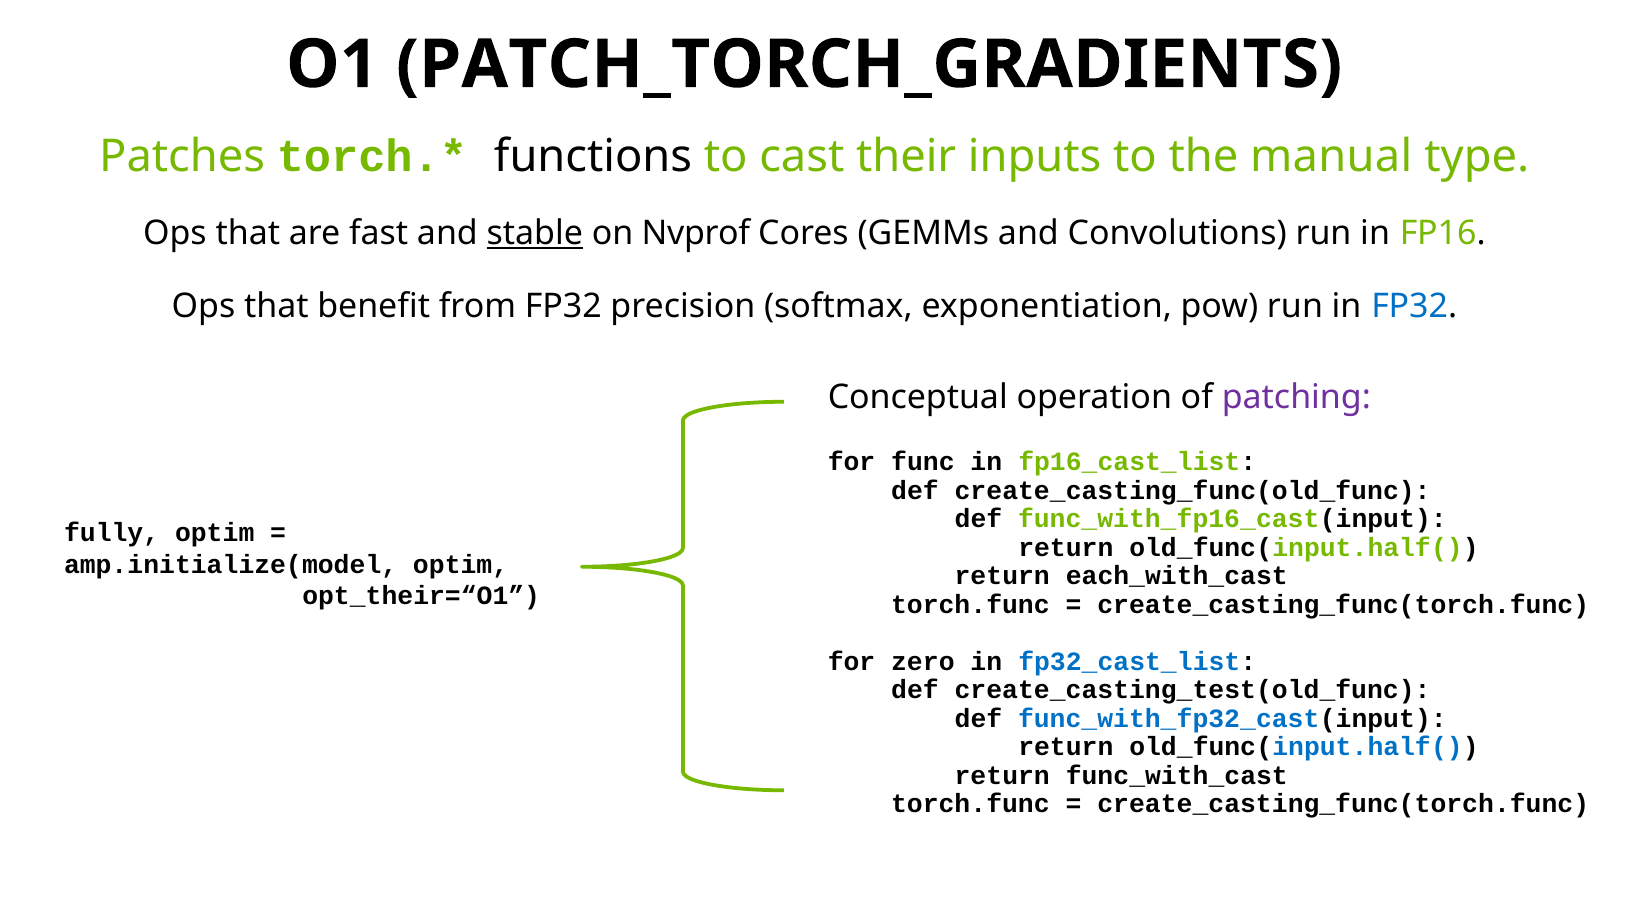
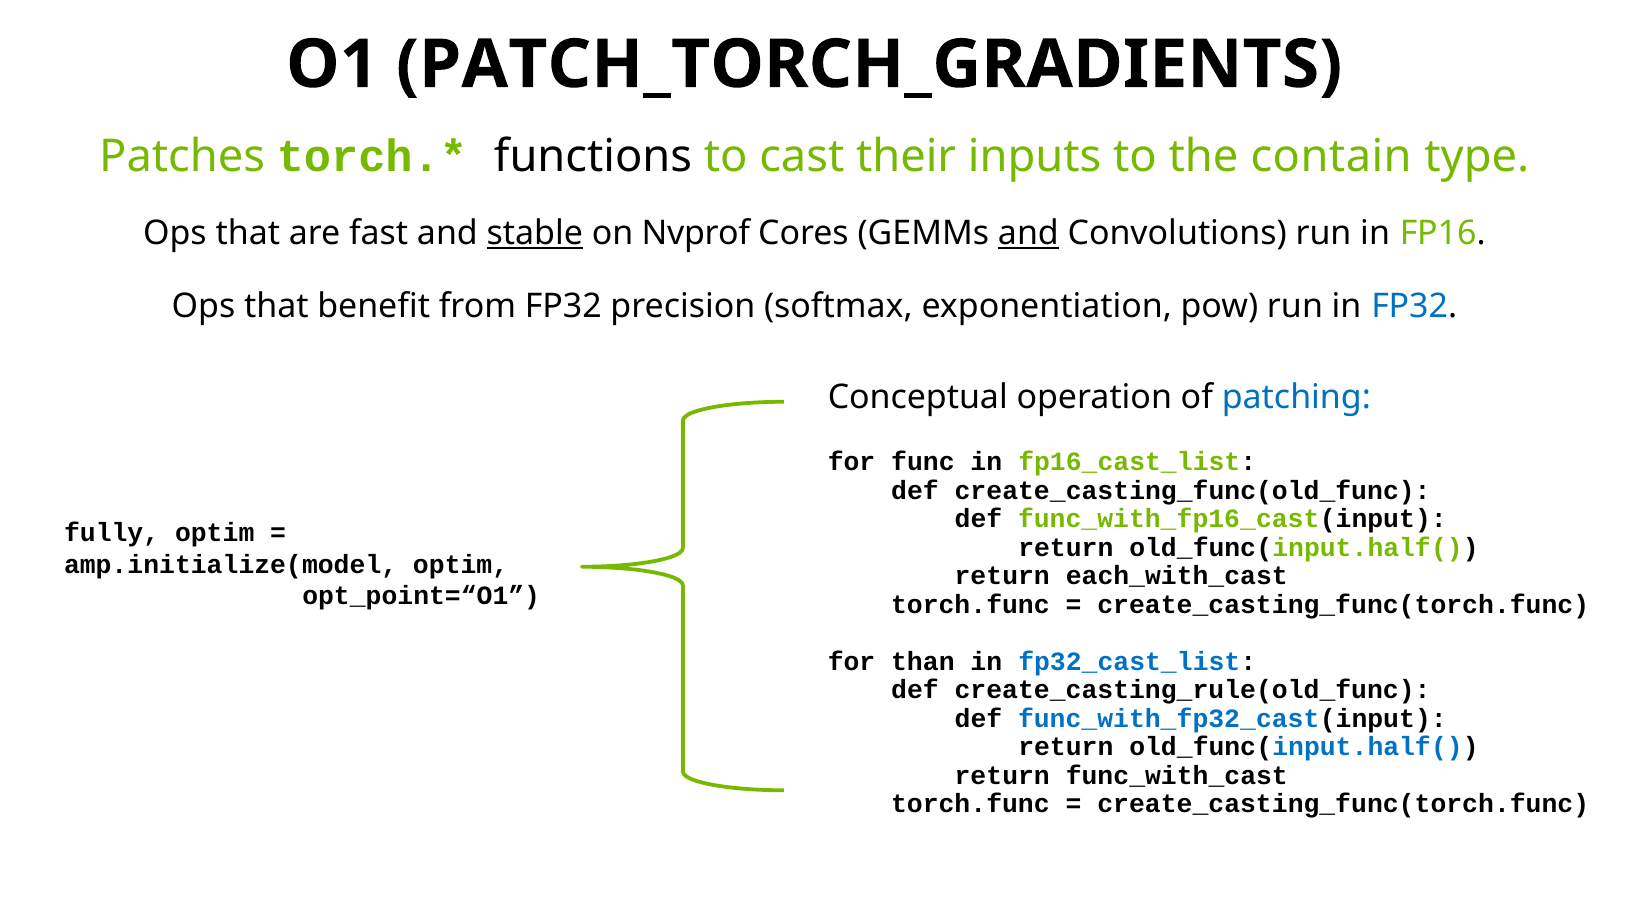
manual: manual -> contain
and at (1028, 233) underline: none -> present
patching colour: purple -> blue
opt_their=“O1: opt_their=“O1 -> opt_point=“O1
zero: zero -> than
create_casting_test(old_func: create_casting_test(old_func -> create_casting_rule(old_func
